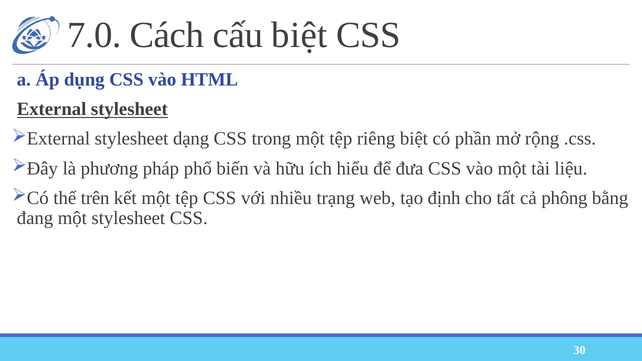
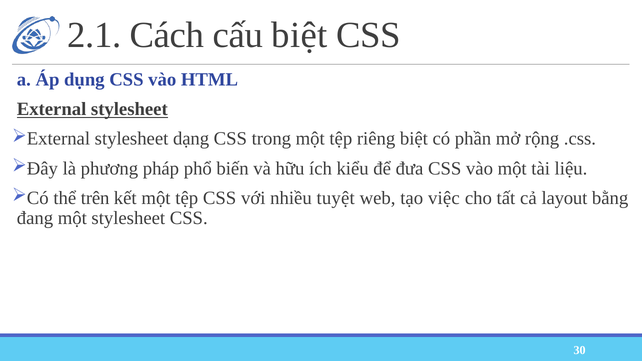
7.0: 7.0 -> 2.1
hiểu: hiểu -> kiểu
trạng: trạng -> tuyệt
định: định -> việc
phông: phông -> layout
